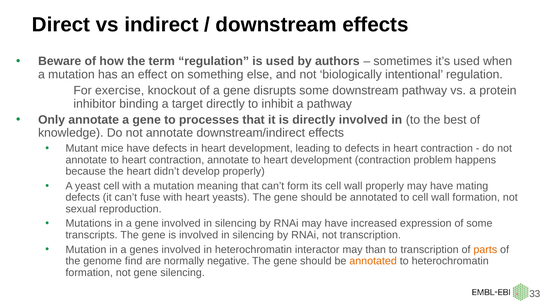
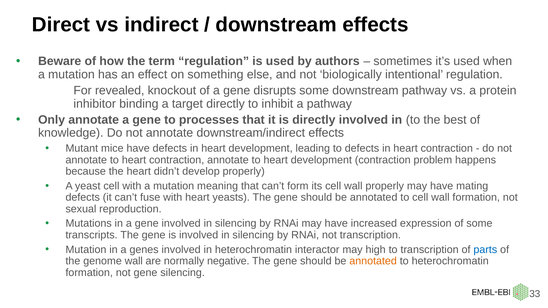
exercise: exercise -> revealed
than: than -> high
parts colour: orange -> blue
genome find: find -> wall
